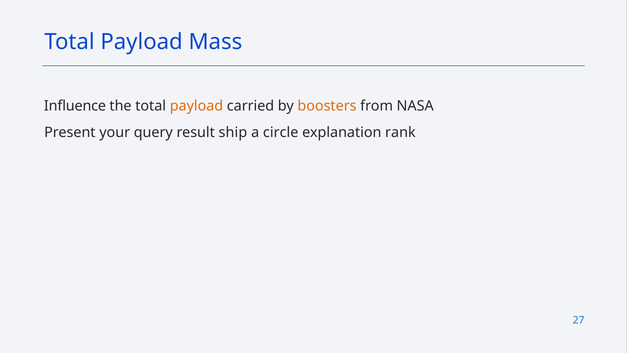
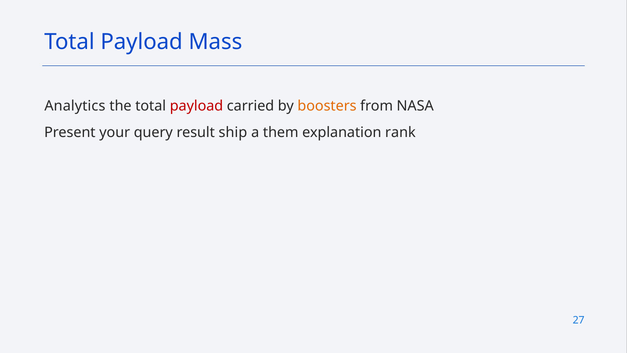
Influence: Influence -> Analytics
payload at (196, 106) colour: orange -> red
circle: circle -> them
